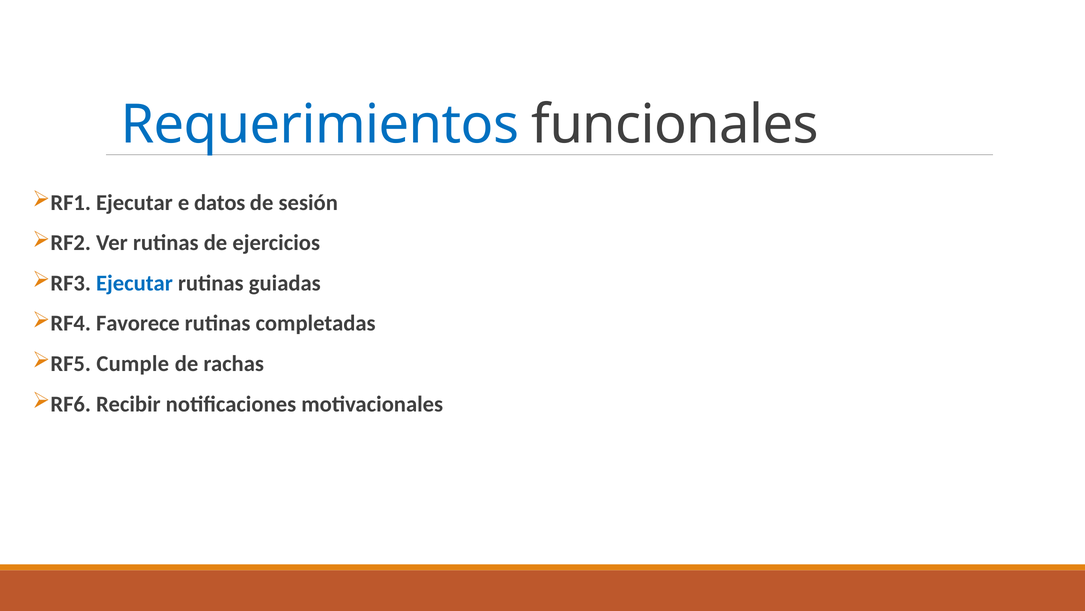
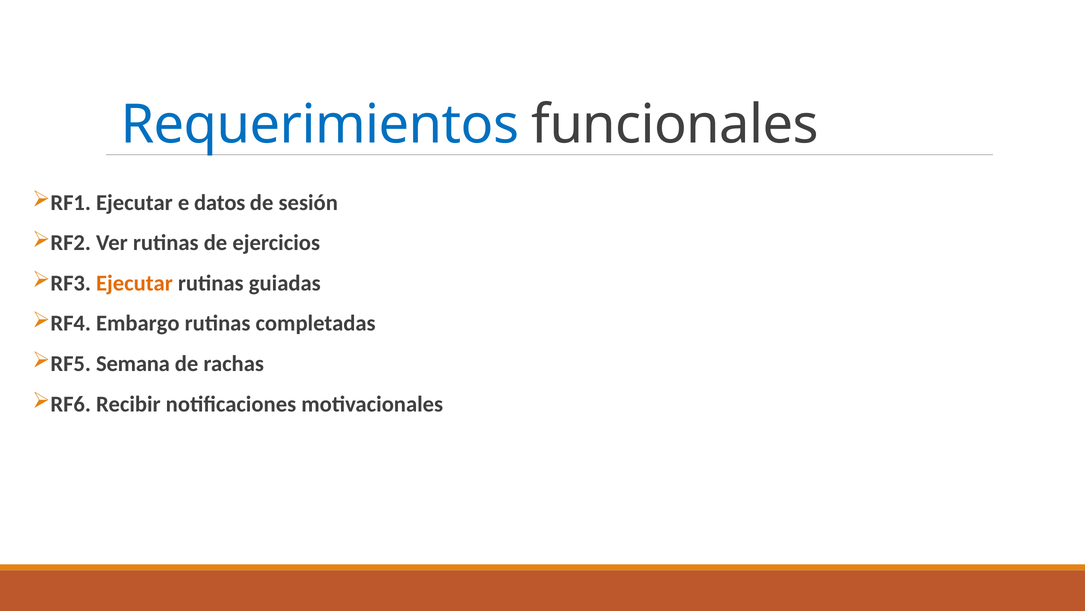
Ejecutar at (134, 283) colour: blue -> orange
Favorece: Favorece -> Embargo
Cumple: Cumple -> Semana
